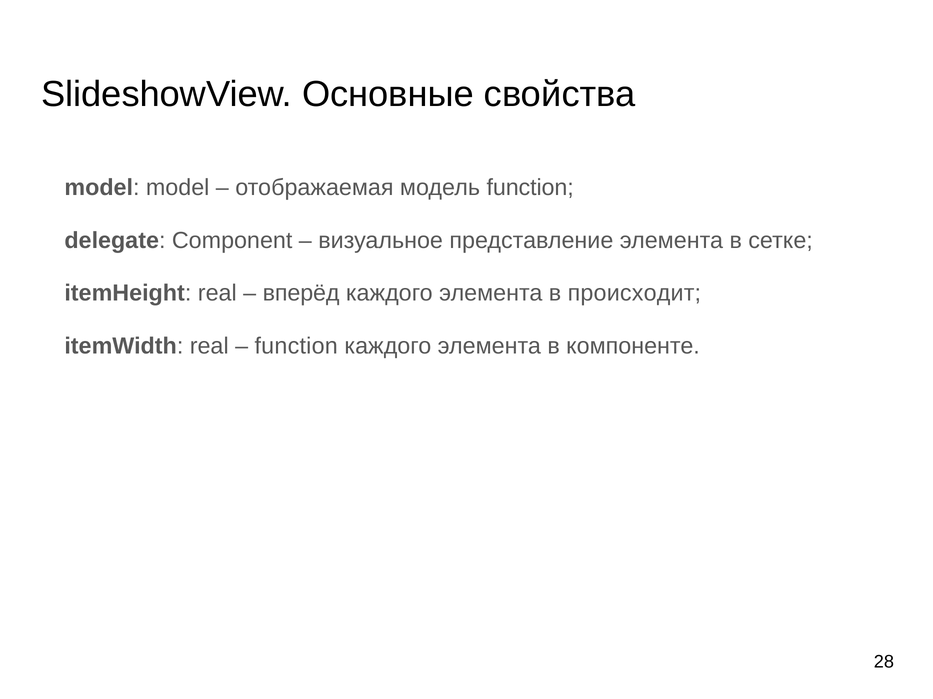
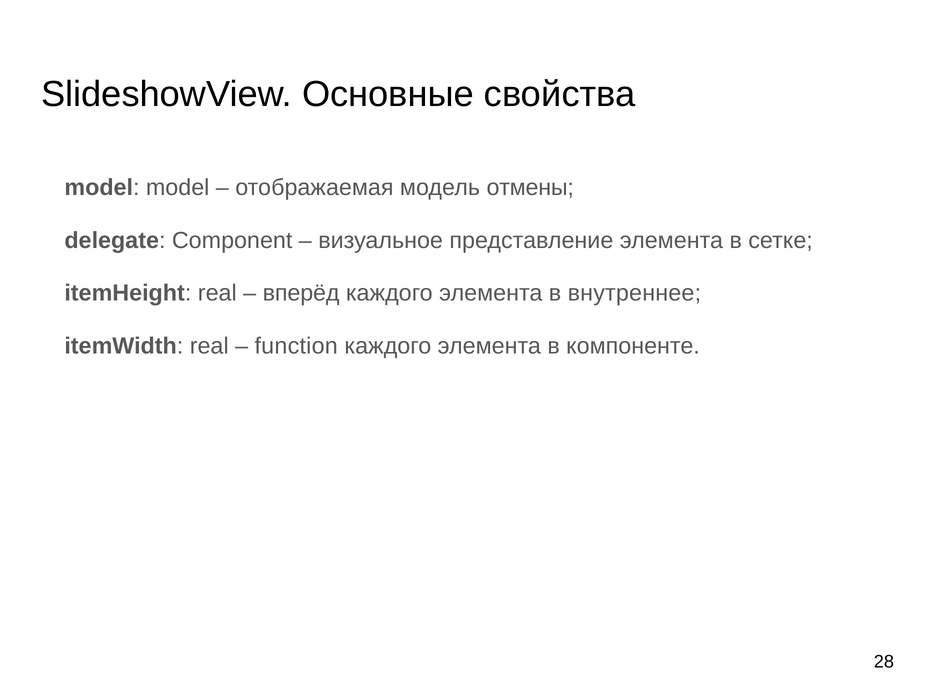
модель function: function -> отмены
происходит: происходит -> внутреннее
